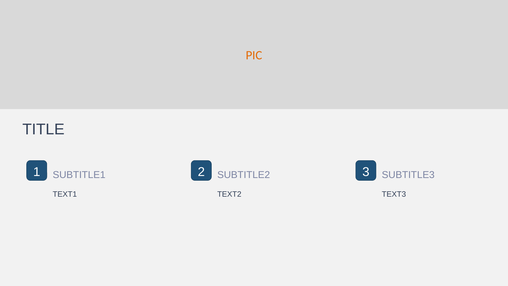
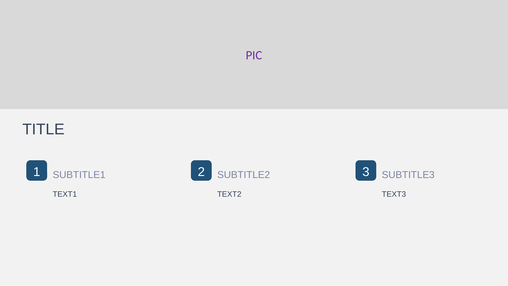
PIC colour: orange -> purple
